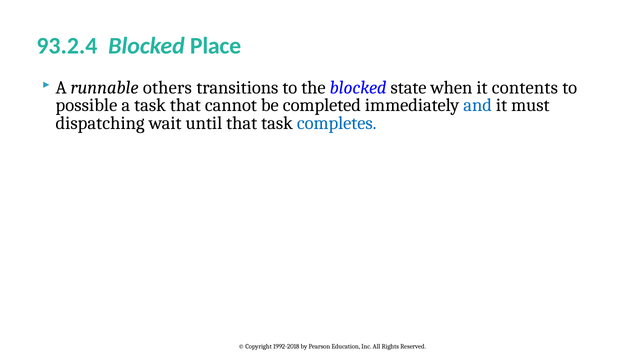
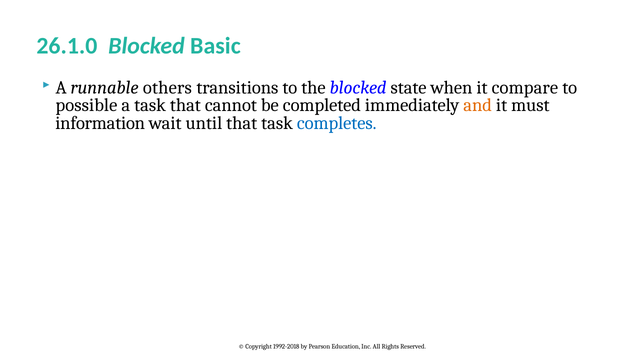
93.2.4: 93.2.4 -> 26.1.0
Place: Place -> Basic
contents: contents -> compare
and colour: blue -> orange
dispatching: dispatching -> information
